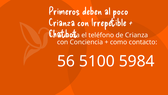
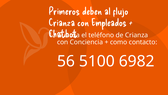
poco: poco -> flujo
Irrepetible: Irrepetible -> Empleados
5984: 5984 -> 6982
